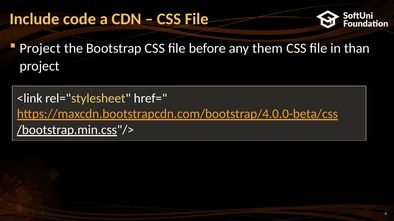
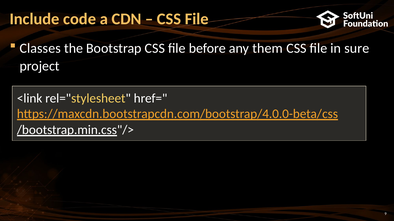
Project at (40, 49): Project -> Classes
than: than -> sure
